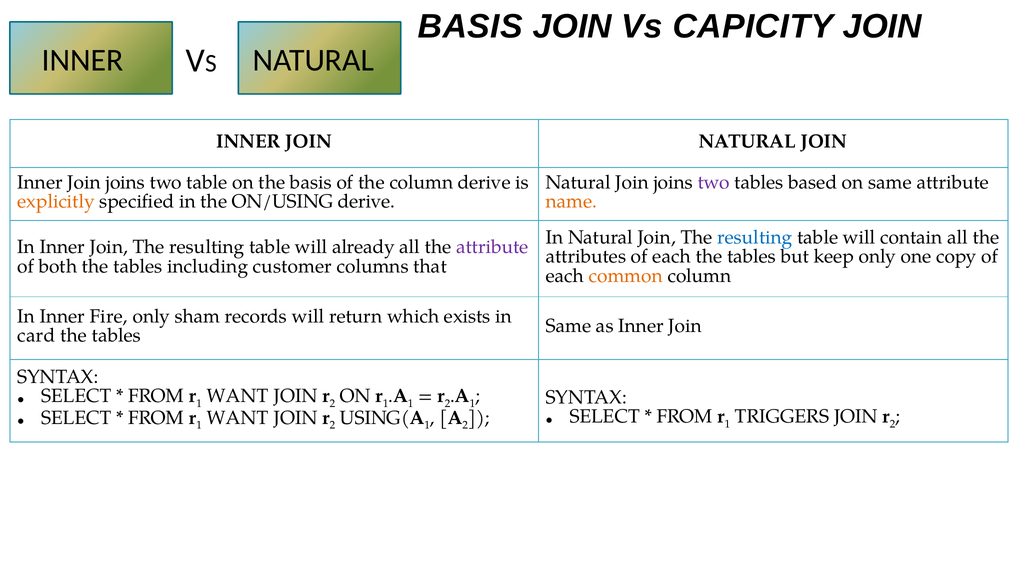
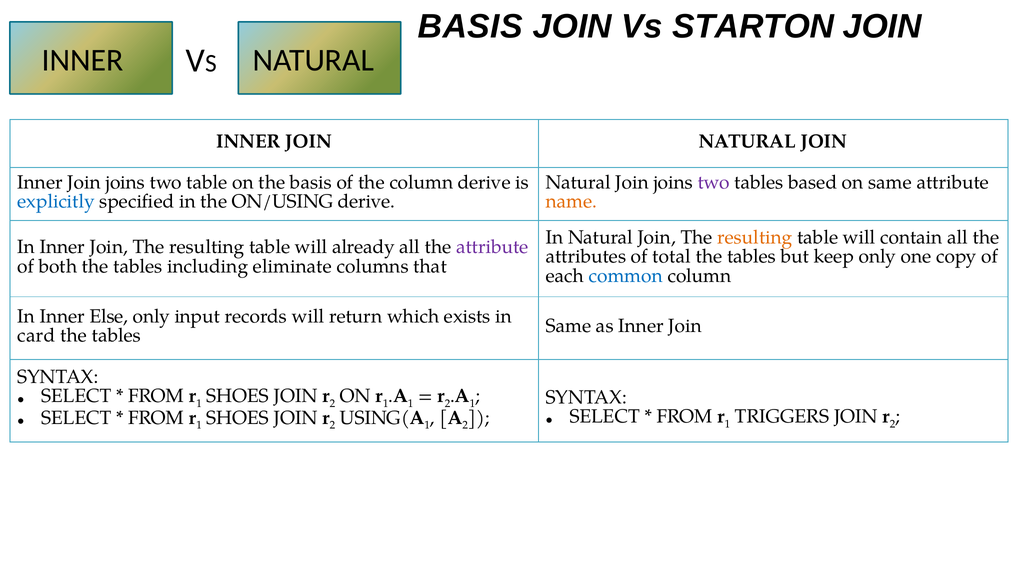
CAPICITY: CAPICITY -> STARTON
explicitly colour: orange -> blue
resulting at (755, 237) colour: blue -> orange
attributes of each: each -> total
customer: customer -> eliminate
common colour: orange -> blue
Fire: Fire -> Else
sham: sham -> input
WANT at (238, 396): WANT -> SHOES
WANT at (238, 418): WANT -> SHOES
